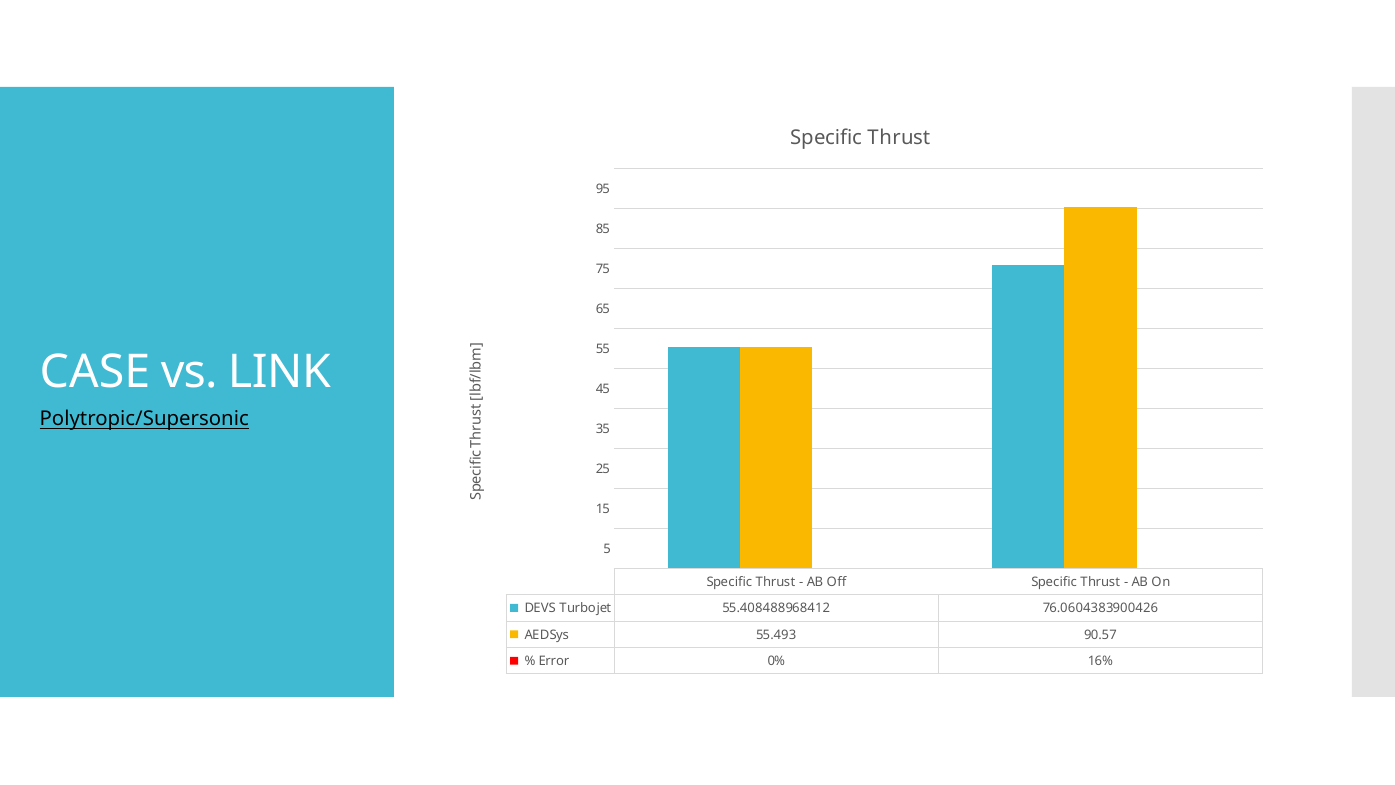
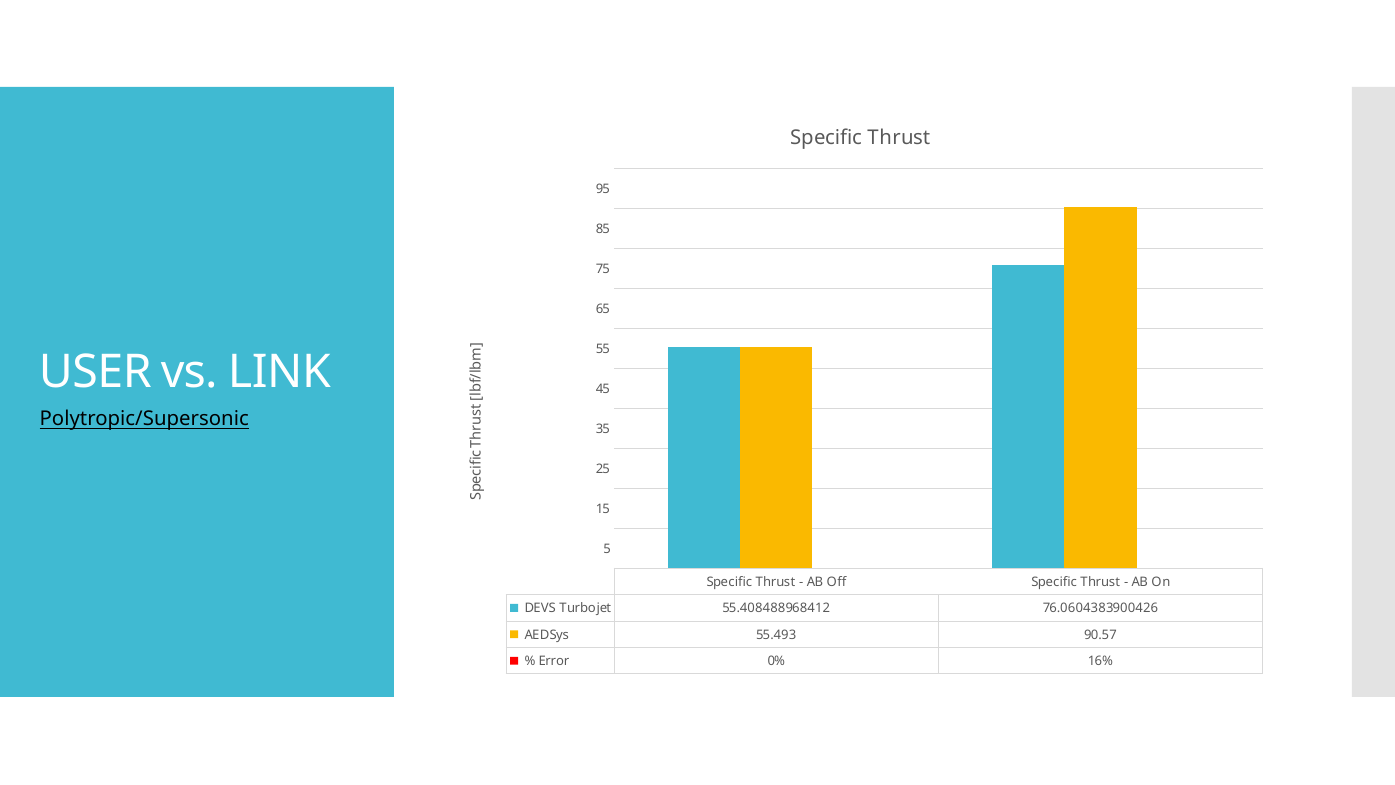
CASE: CASE -> USER
